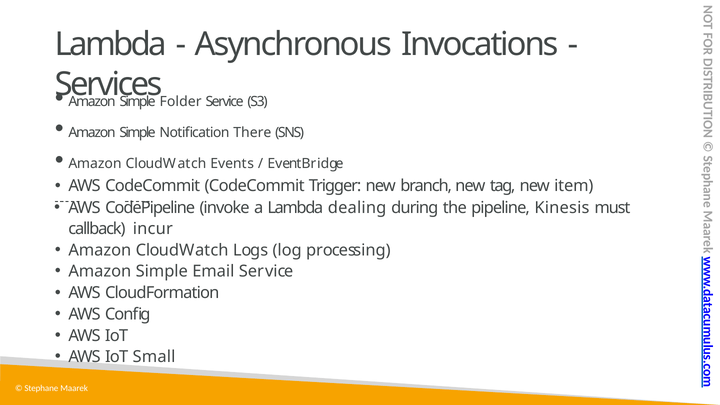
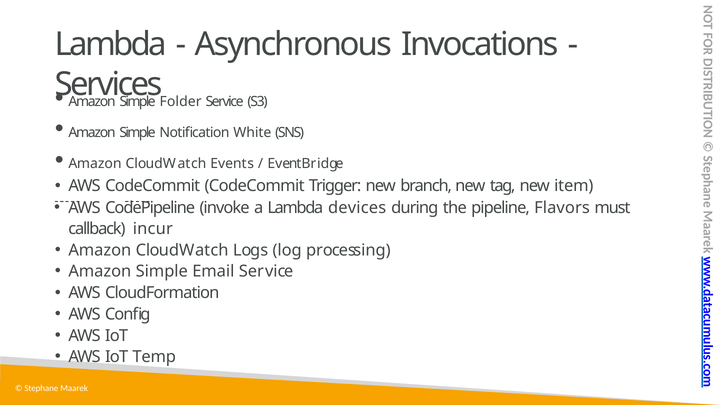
There: There -> White
dealing: dealing -> devices
Kinesis: Kinesis -> Flavors
Small: Small -> Temp
